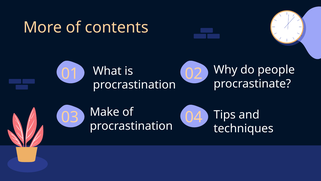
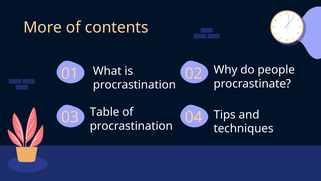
Make: Make -> Table
